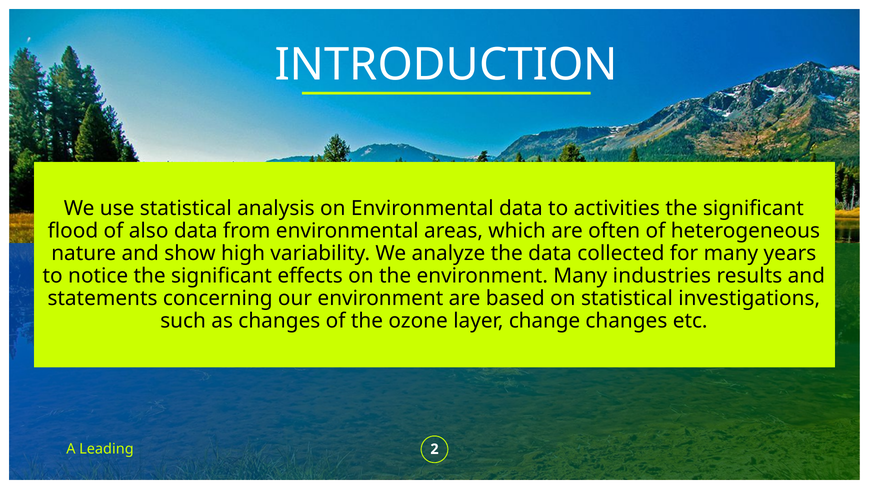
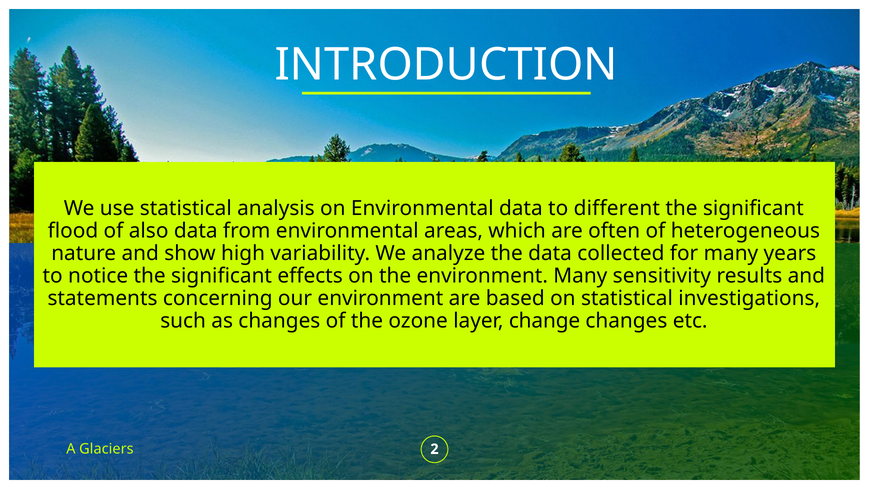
activities: activities -> different
industries: industries -> sensitivity
Leading: Leading -> Glaciers
